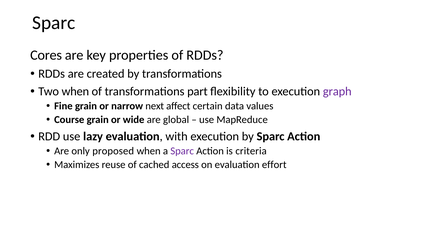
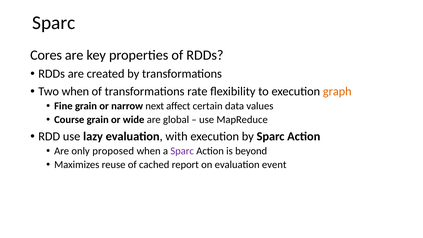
part: part -> rate
graph colour: purple -> orange
criteria: criteria -> beyond
access: access -> report
effort: effort -> event
